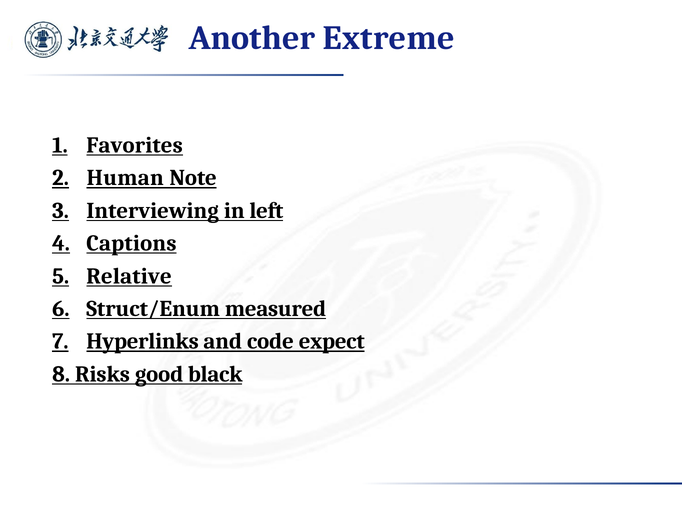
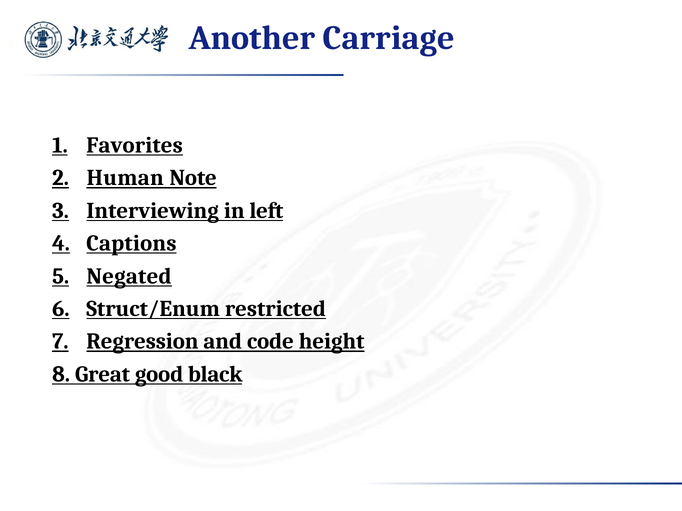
Extreme: Extreme -> Carriage
Relative: Relative -> Negated
measured: measured -> restricted
Hyperlinks: Hyperlinks -> Regression
expect: expect -> height
Risks: Risks -> Great
